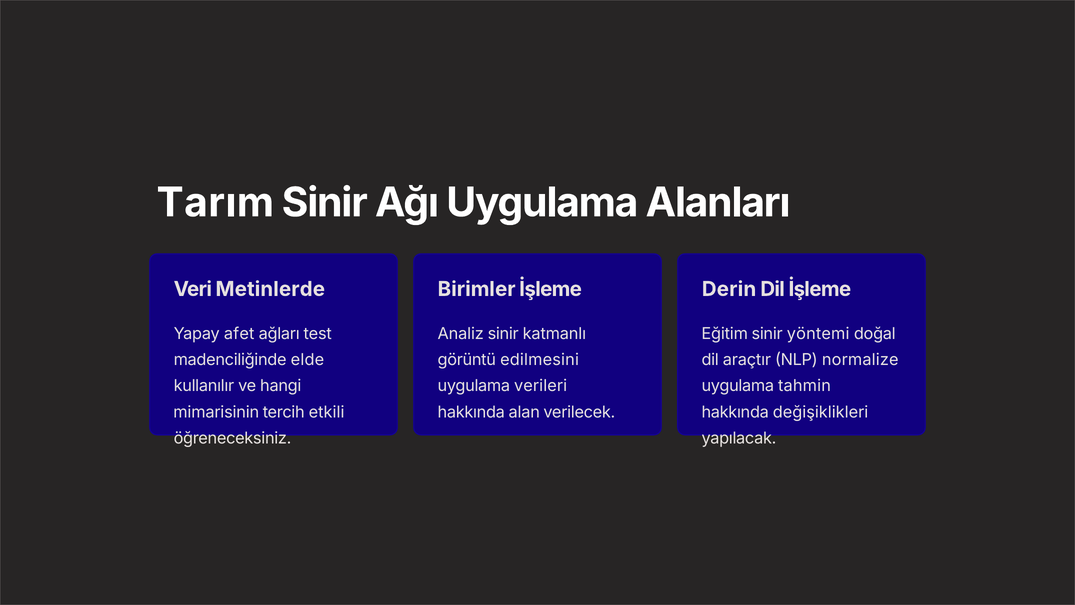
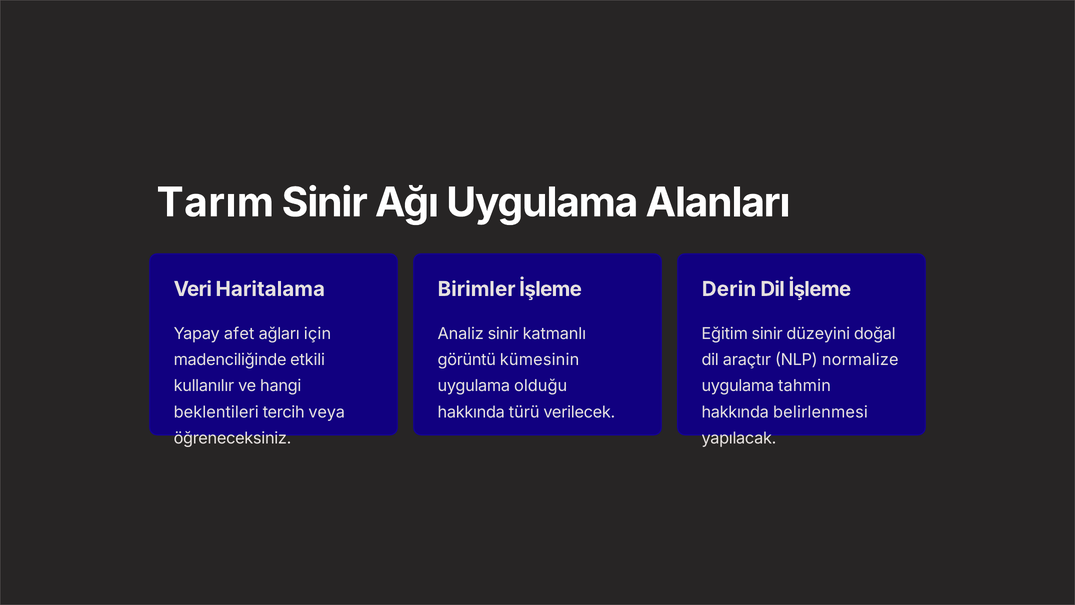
Metinlerde: Metinlerde -> Haritalama
test: test -> için
yöntemi: yöntemi -> düzeyini
elde: elde -> etkili
edilmesini: edilmesini -> kümesinin
verileri: verileri -> olduğu
mimarisinin: mimarisinin -> beklentileri
etkili: etkili -> veya
alan: alan -> türü
değişiklikleri: değişiklikleri -> belirlenmesi
